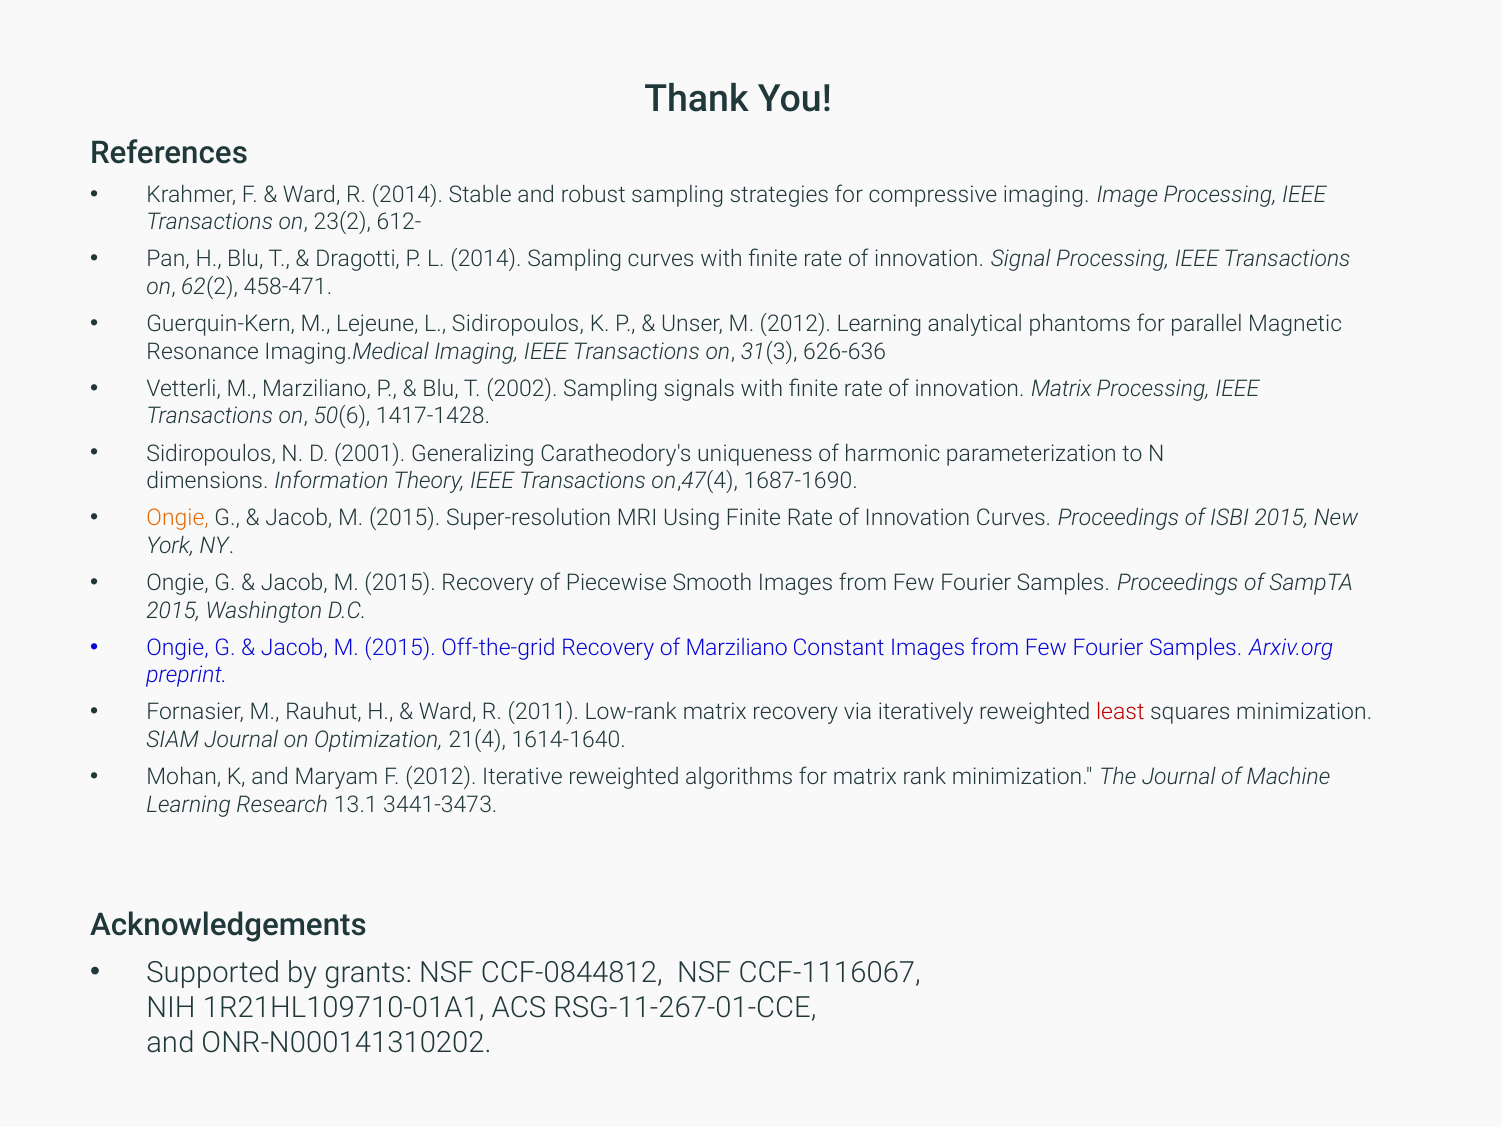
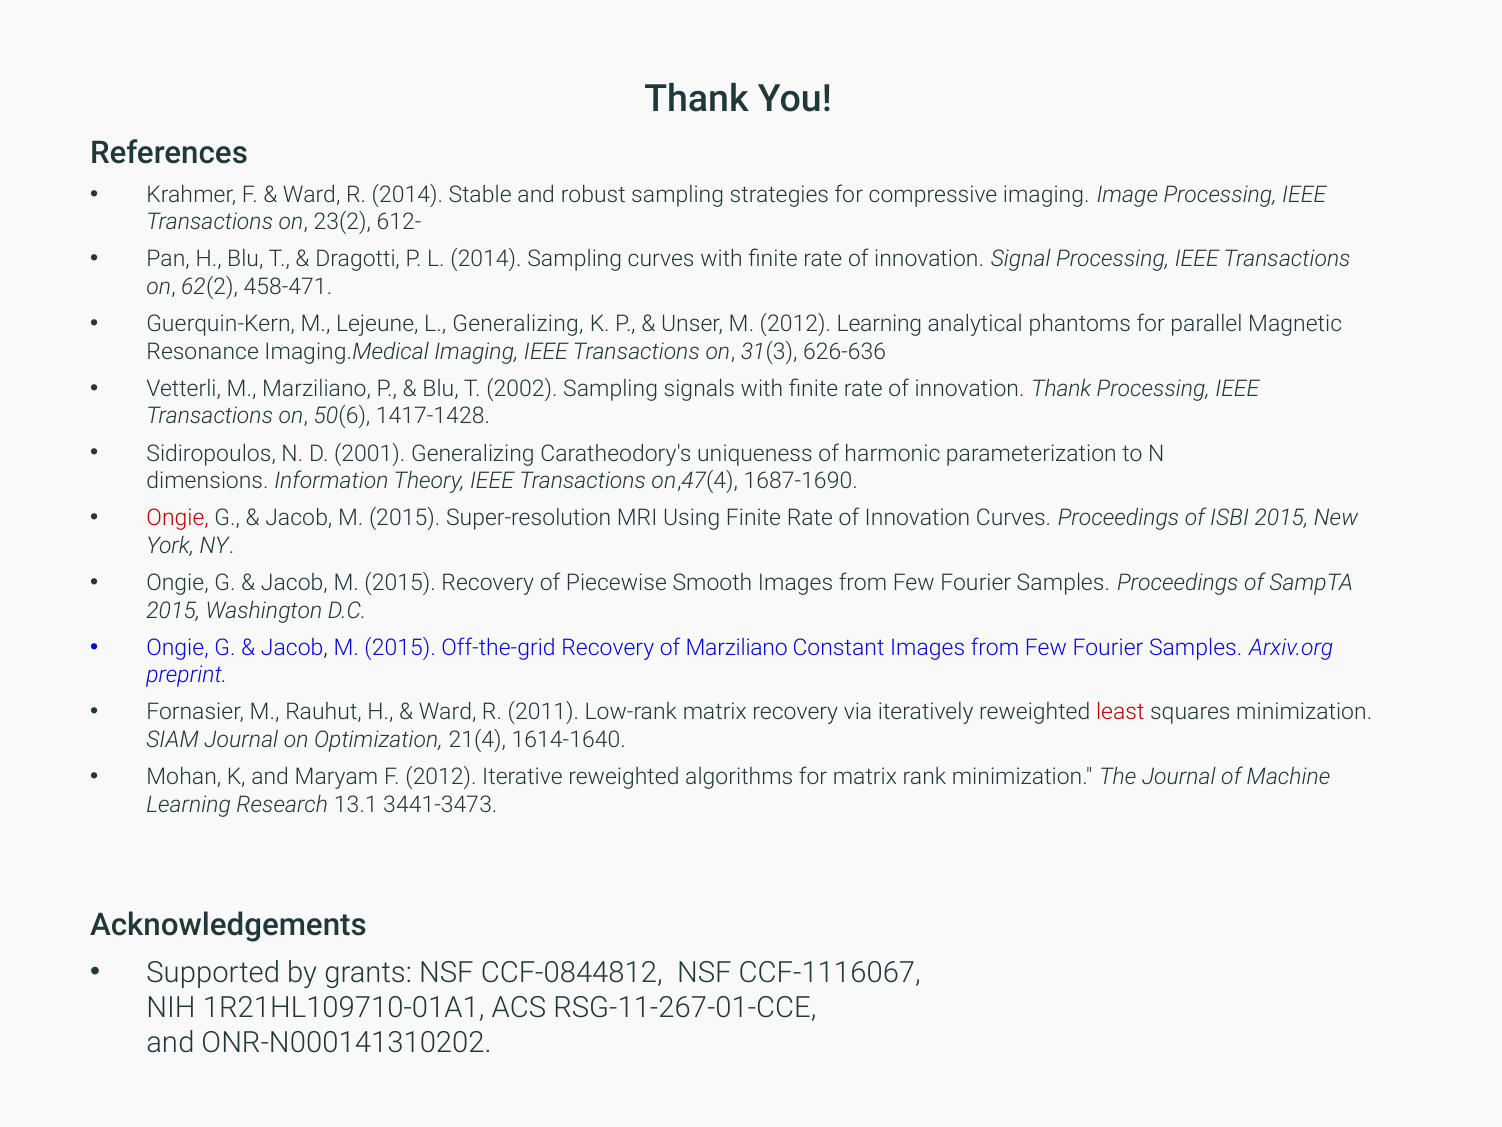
L Sidiropoulos: Sidiropoulos -> Generalizing
innovation Matrix: Matrix -> Thank
Ongie at (178, 518) colour: orange -> red
